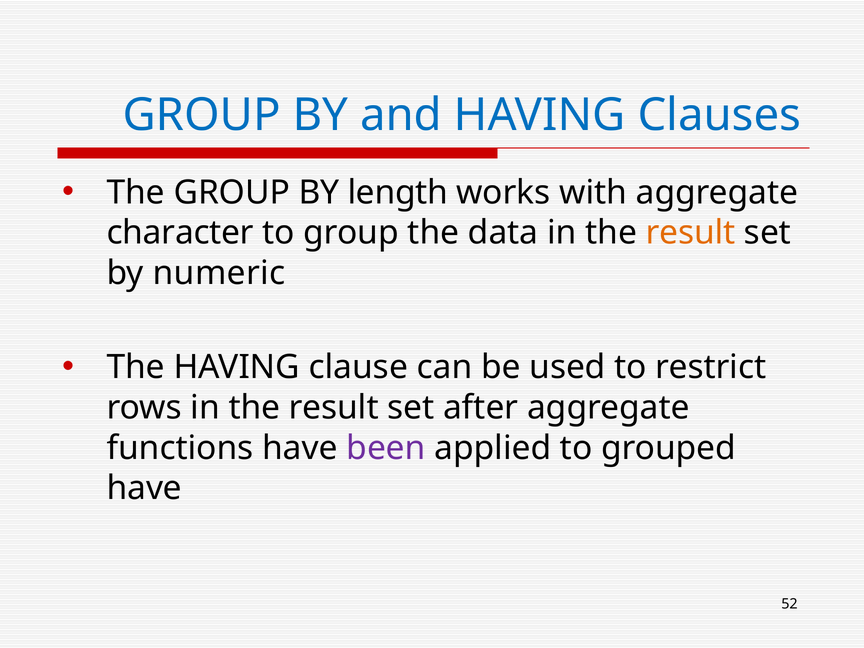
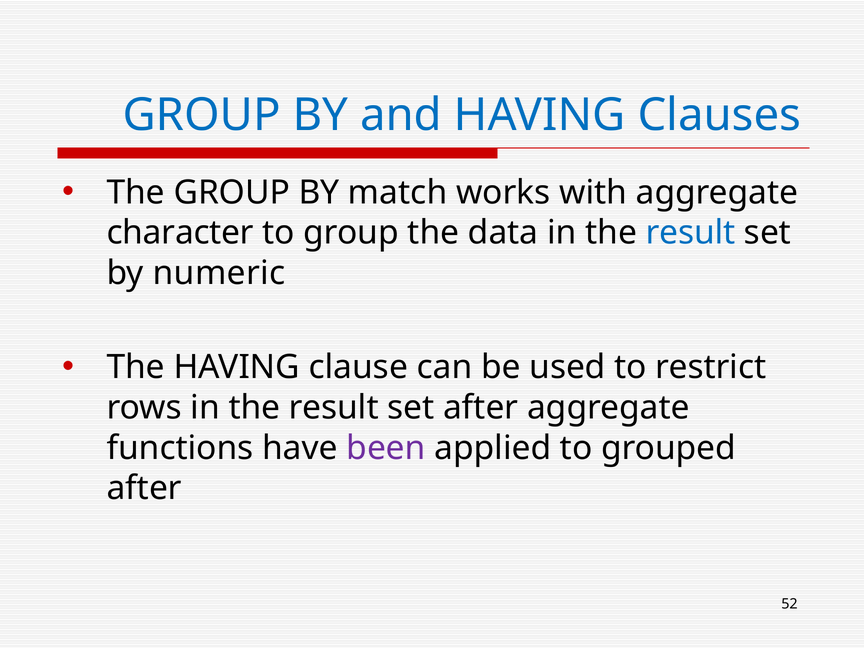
length: length -> match
result at (691, 233) colour: orange -> blue
have at (144, 488): have -> after
